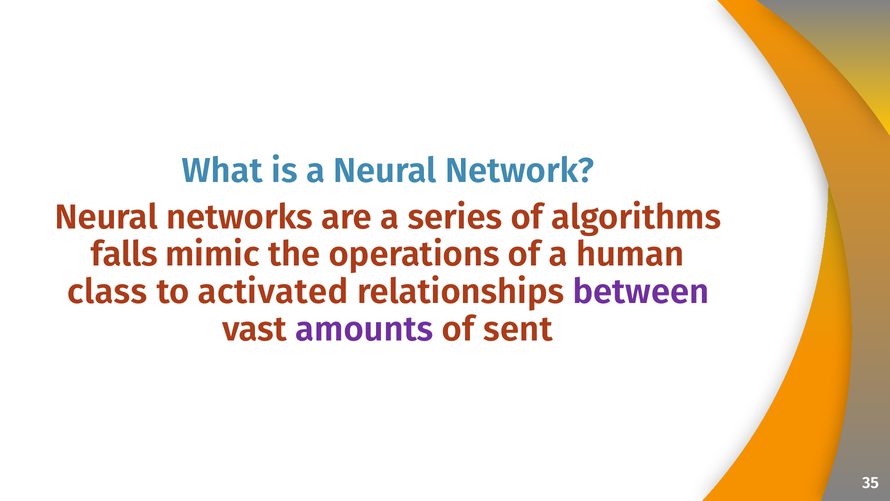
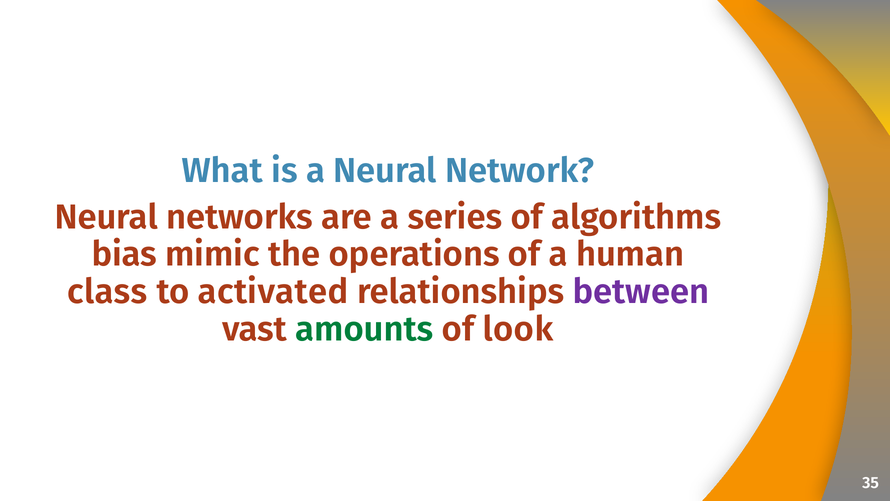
falls: falls -> bias
amounts colour: purple -> green
sent: sent -> look
